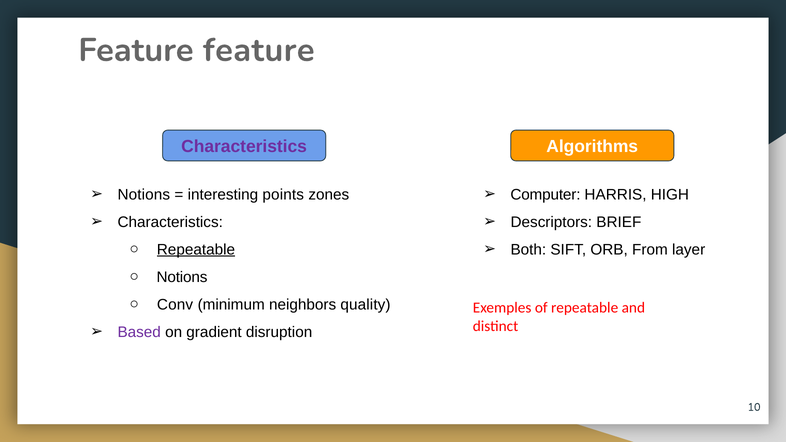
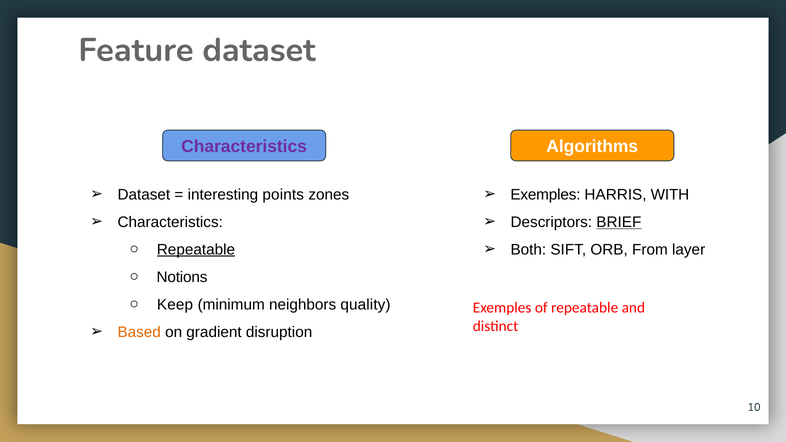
Feature feature: feature -> dataset
Notions at (144, 195): Notions -> Dataset
Computer at (545, 195): Computer -> Exemples
HIGH: HIGH -> WITH
BRIEF underline: none -> present
Conv: Conv -> Keep
Based colour: purple -> orange
